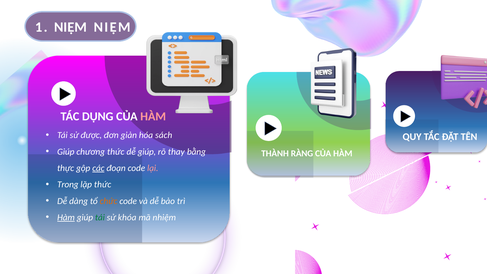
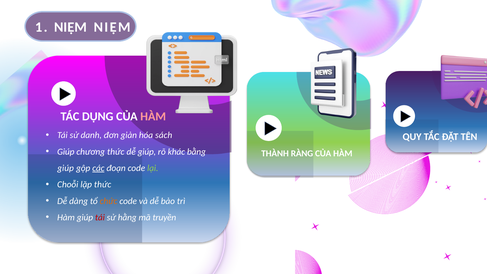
được: được -> danh
thay: thay -> khác
thực at (66, 168): thực -> giúp
lại colour: pink -> light green
Trong: Trong -> Choỗi
Hàm at (66, 217) underline: present -> none
tái at (100, 217) colour: green -> red
khóa: khóa -> hằng
nhiệm: nhiệm -> truyền
